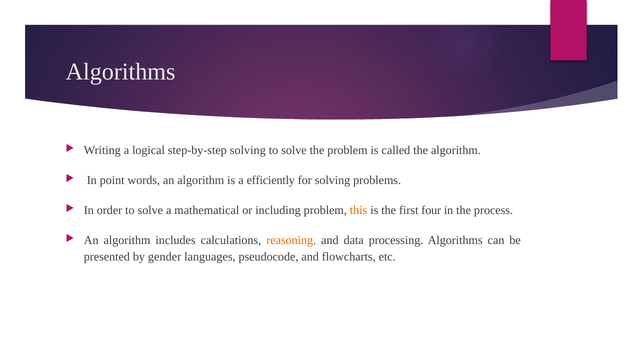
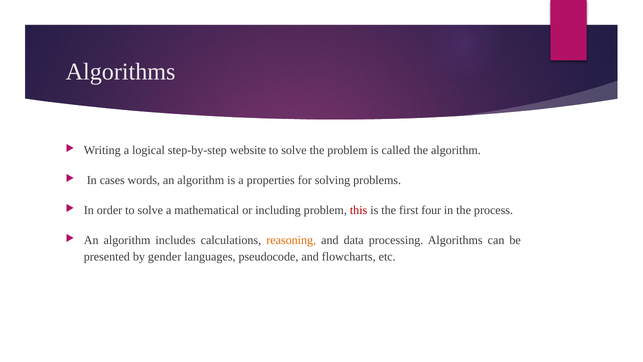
step-by-step solving: solving -> website
point: point -> cases
efficiently: efficiently -> properties
this colour: orange -> red
